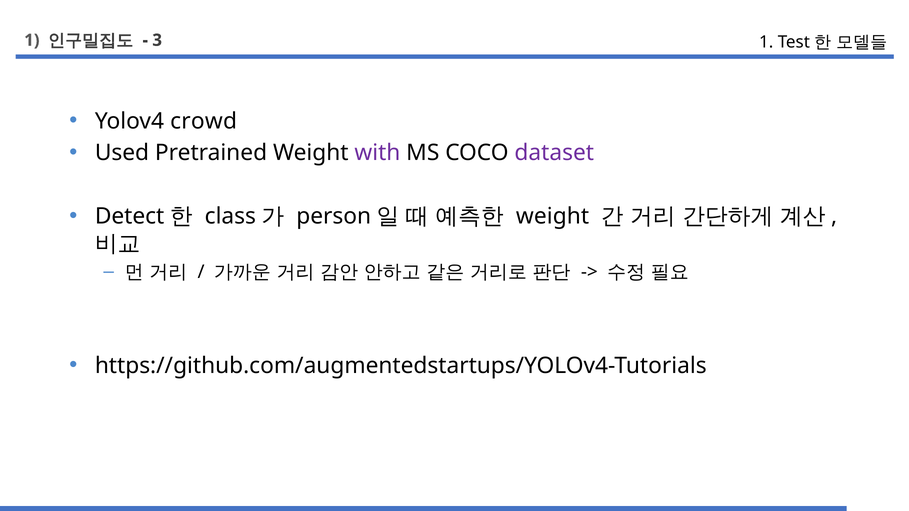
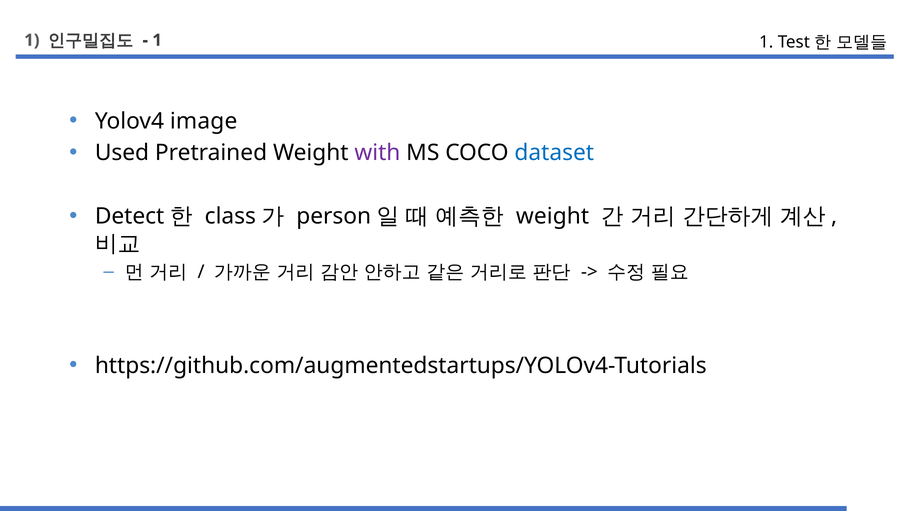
3 at (157, 40): 3 -> 1
crowd: crowd -> image
dataset colour: purple -> blue
